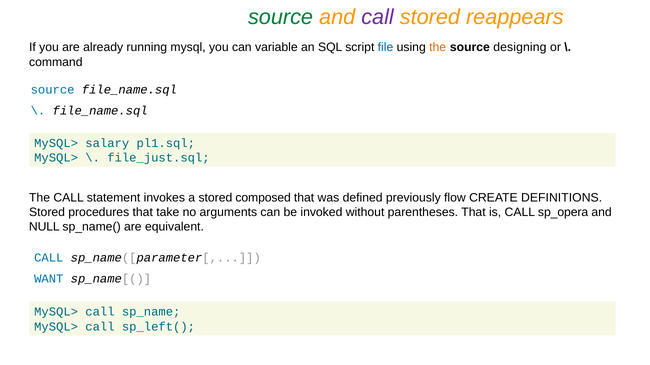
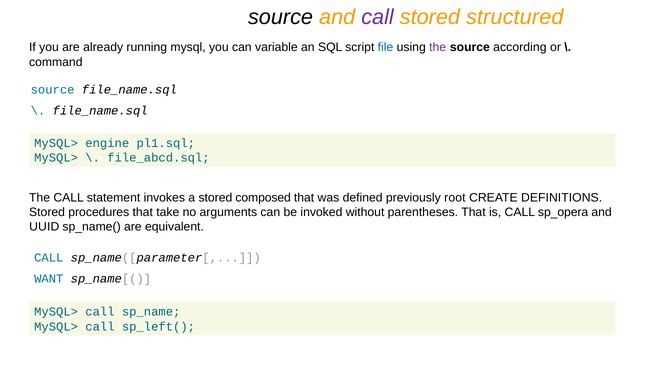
source at (281, 17) colour: green -> black
reappears: reappears -> structured
the at (438, 47) colour: orange -> purple
designing: designing -> according
salary: salary -> engine
file_just.sql: file_just.sql -> file_abcd.sql
flow: flow -> root
NULL: NULL -> UUID
